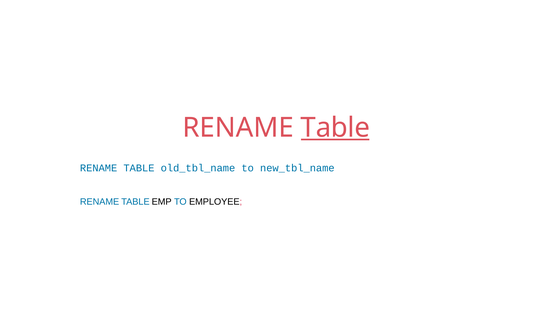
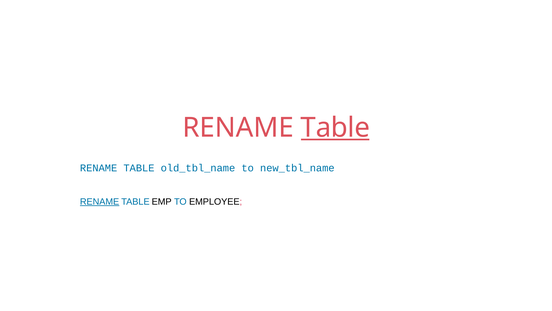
RENAME at (100, 201) underline: none -> present
